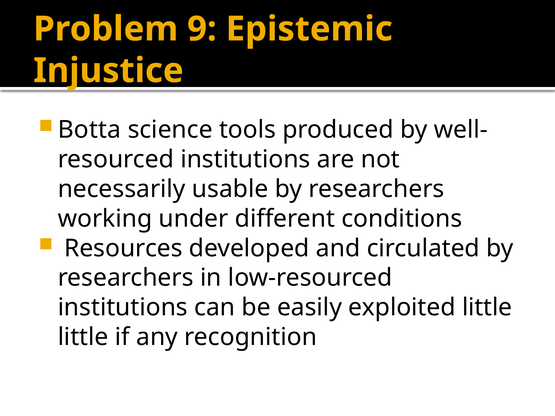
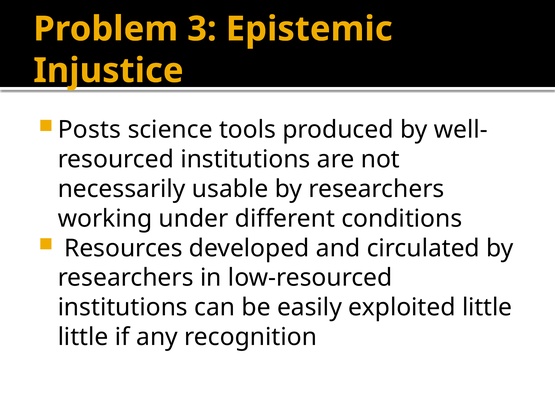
9: 9 -> 3
Botta: Botta -> Posts
